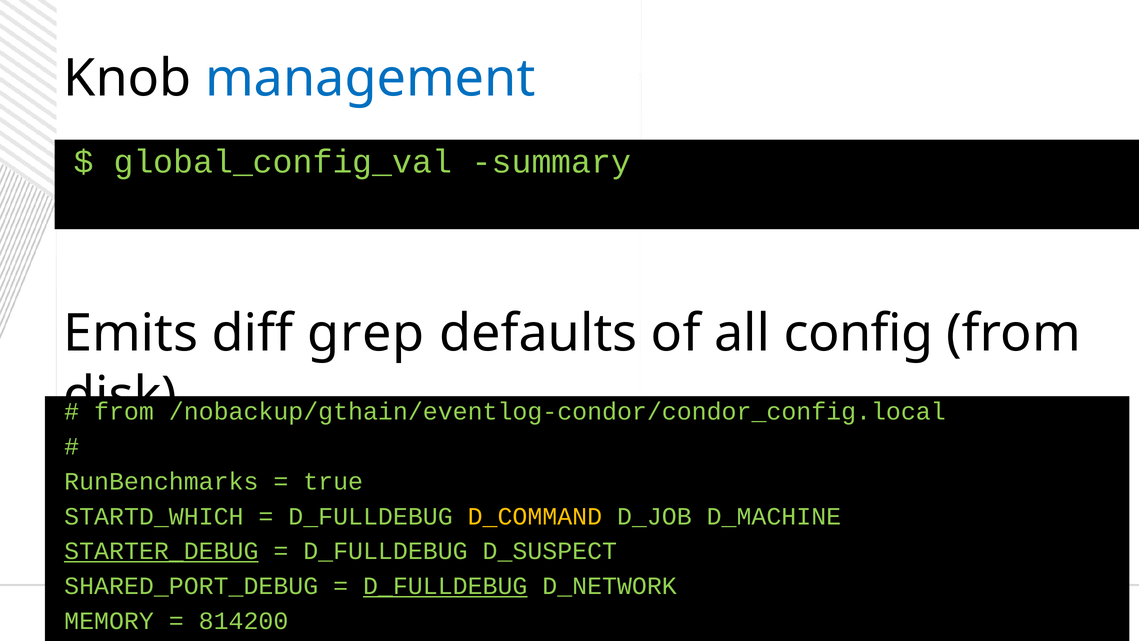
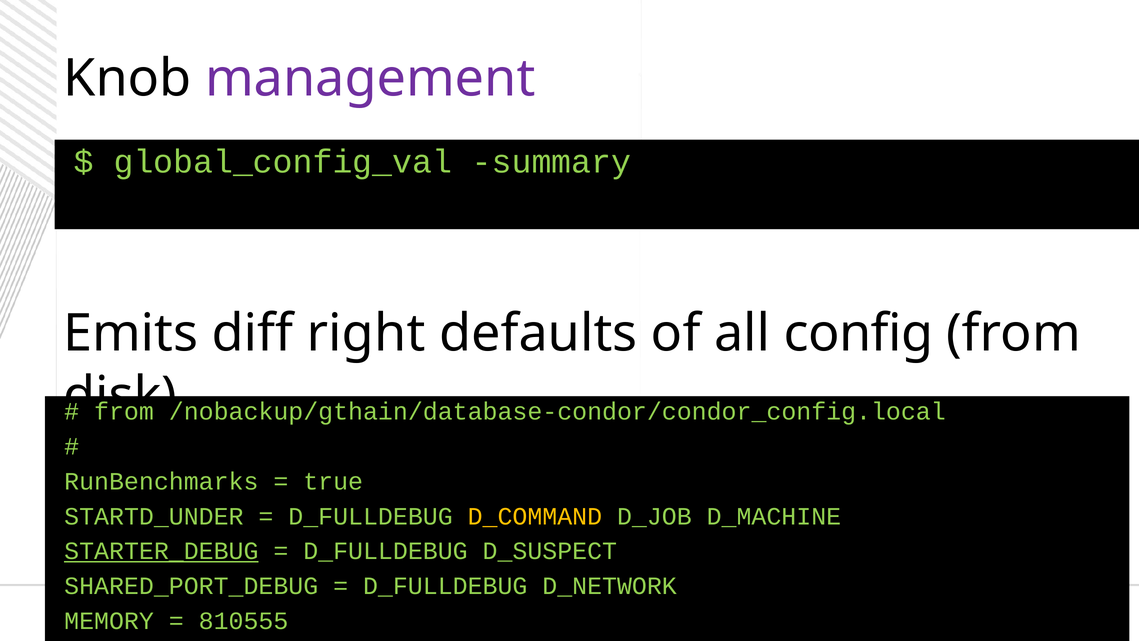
management colour: blue -> purple
grep: grep -> right
/nobackup/gthain/eventlog-condor/condor_config.local: /nobackup/gthain/eventlog-condor/condor_config.local -> /nobackup/gthain/database-condor/condor_config.local
STARTD_WHICH: STARTD_WHICH -> STARTD_UNDER
D_FULLDEBUG at (445, 586) underline: present -> none
814200: 814200 -> 810555
